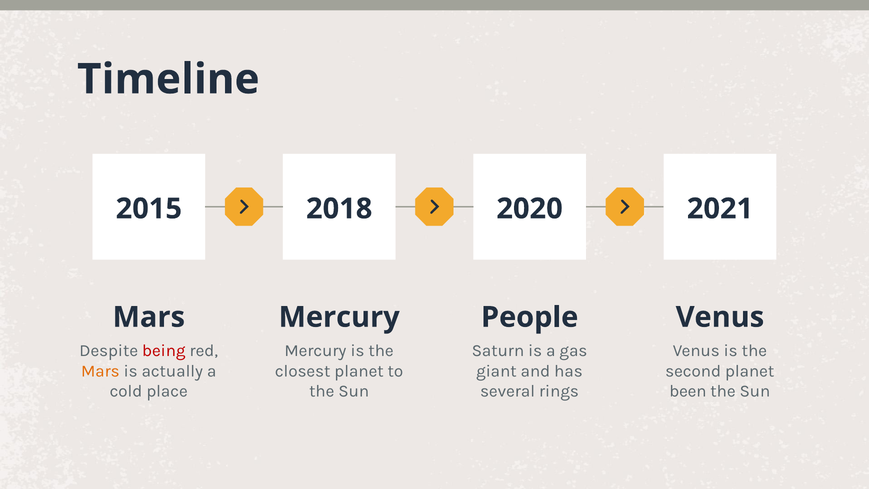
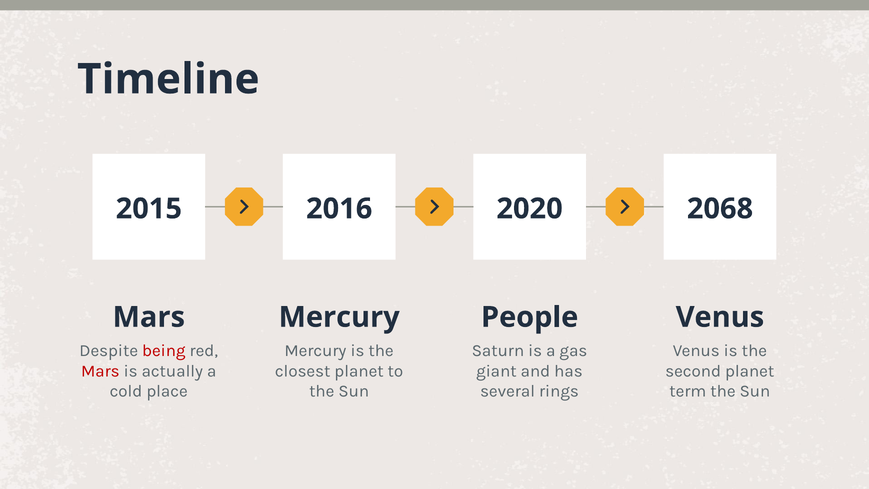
2018: 2018 -> 2016
2021: 2021 -> 2068
Mars at (100, 371) colour: orange -> red
been: been -> term
